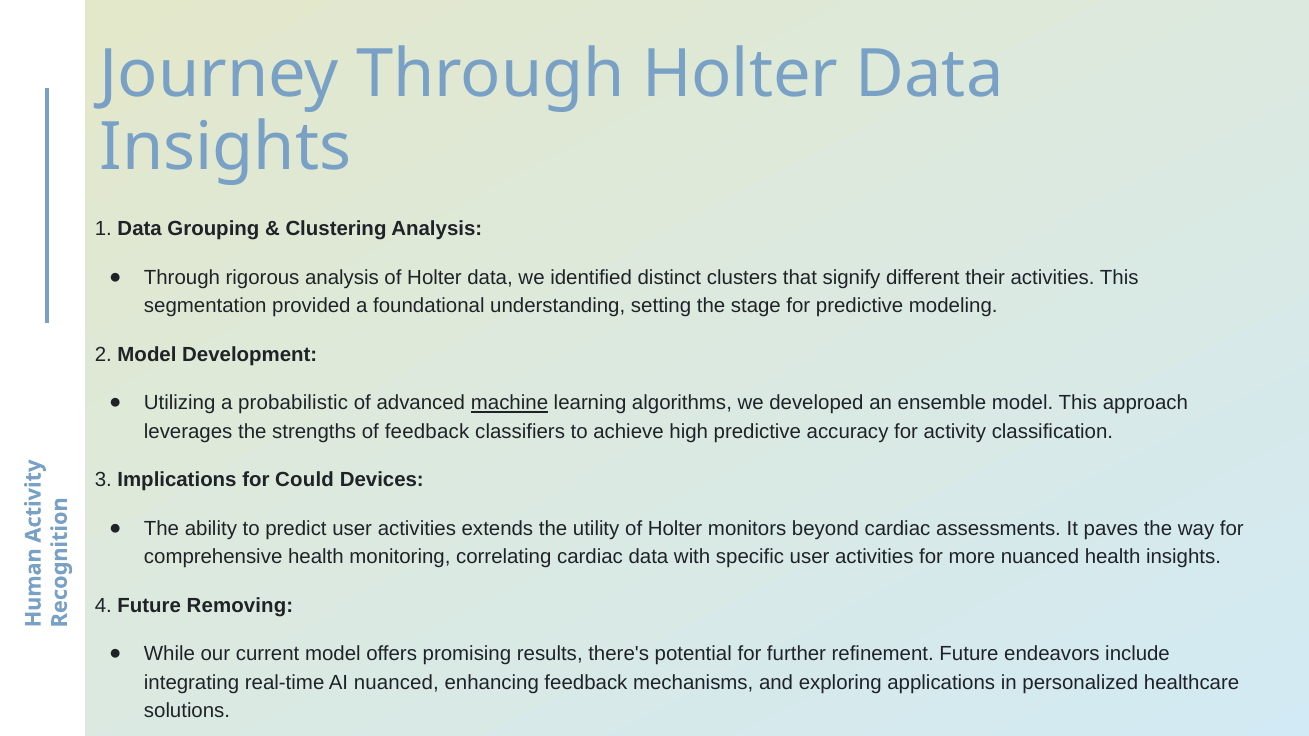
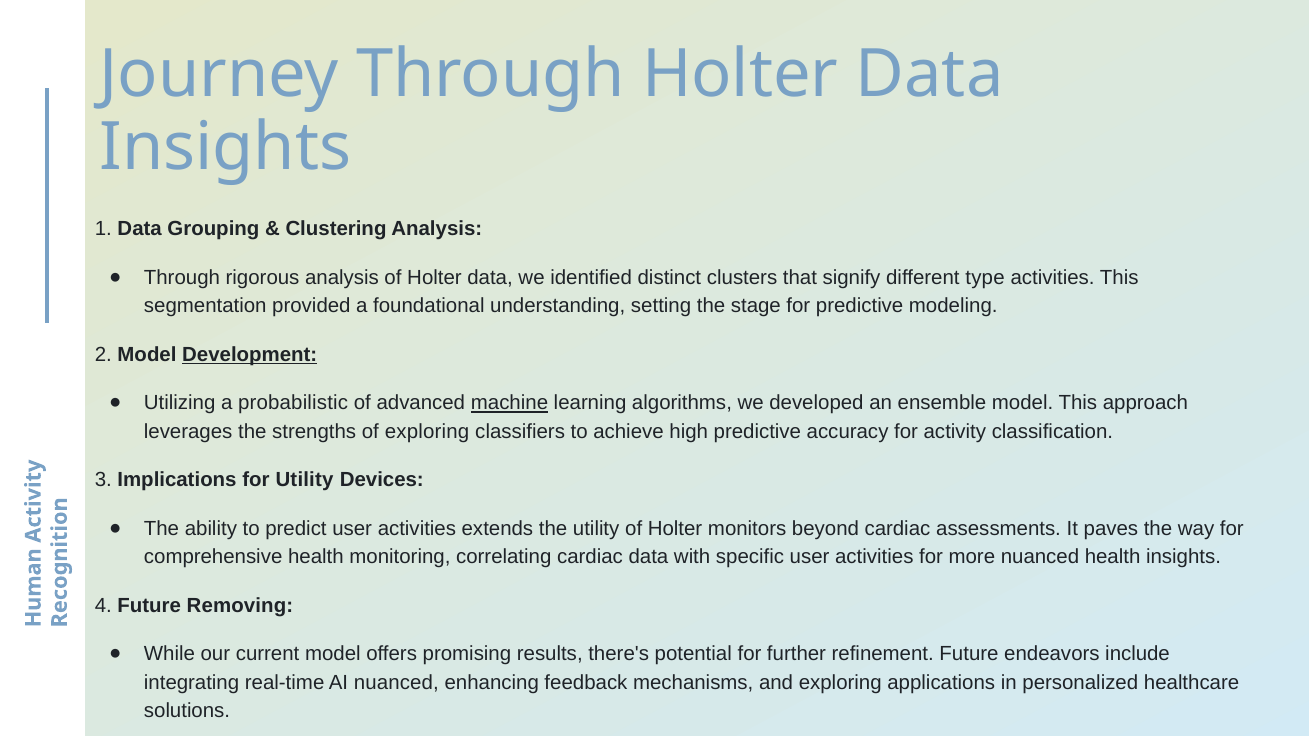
their: their -> type
Development underline: none -> present
of feedback: feedback -> exploring
for Could: Could -> Utility
